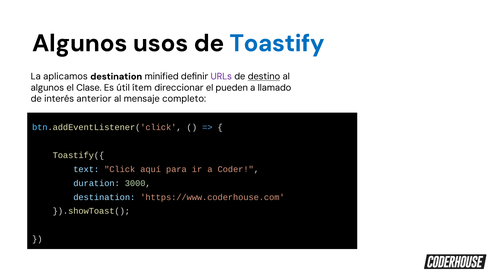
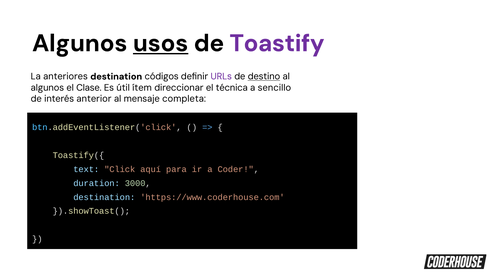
usos underline: none -> present
Toastify colour: blue -> purple
aplicamos: aplicamos -> anteriores
minified: minified -> códigos
pueden: pueden -> técnica
llamado: llamado -> sencillo
completo: completo -> completa
